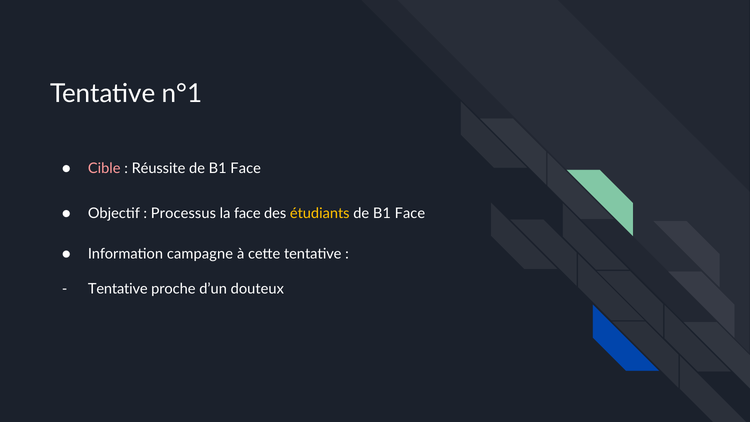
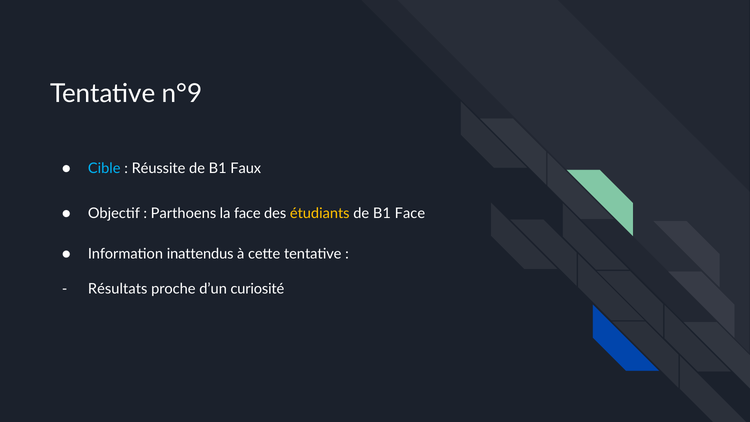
n°1: n°1 -> n°9
Cible colour: pink -> light blue
Face at (246, 168): Face -> Faux
Processus: Processus -> Parthoens
campagne: campagne -> inattendus
Tentative at (118, 289): Tentative -> Résultats
douteux: douteux -> curiosité
